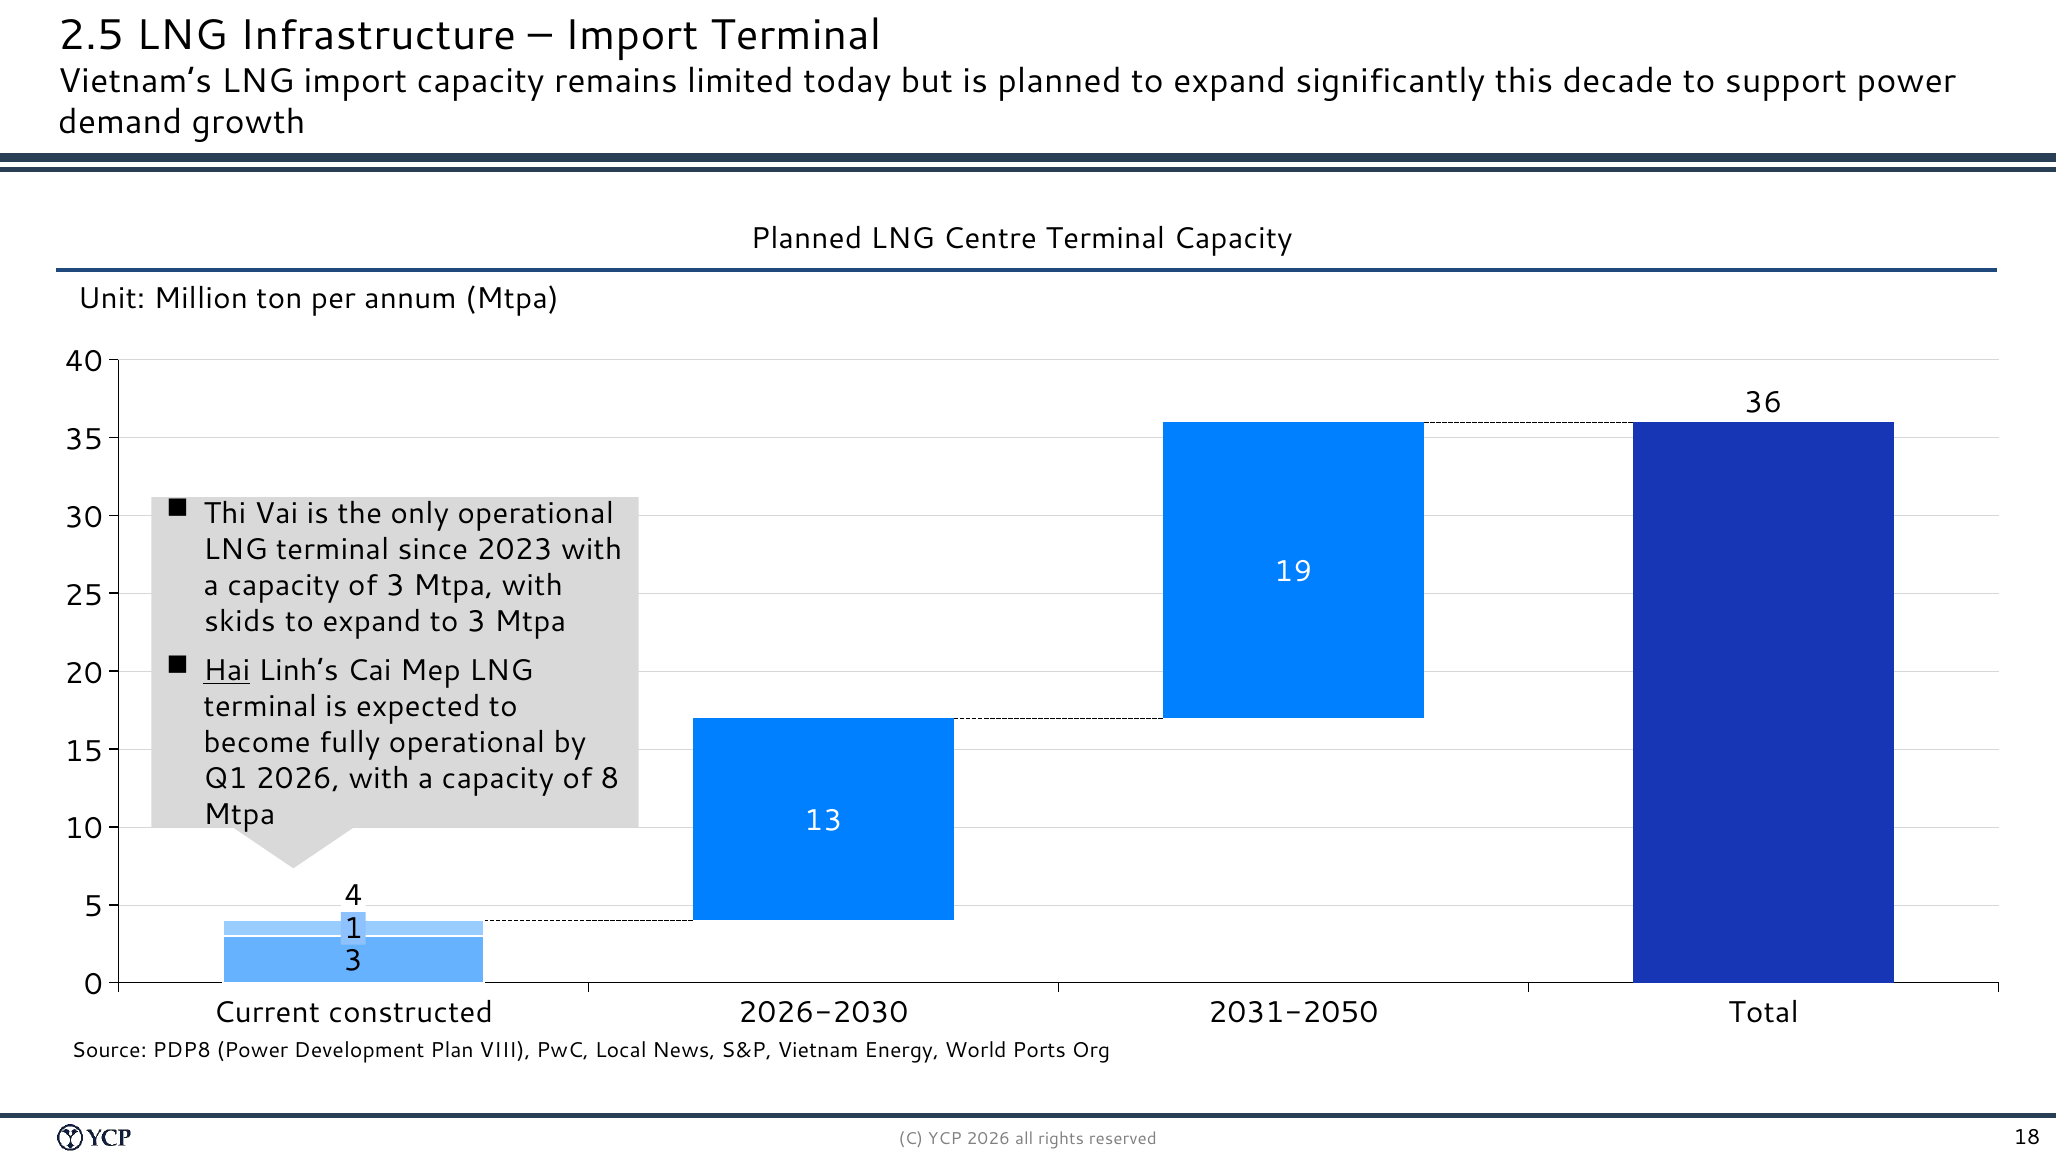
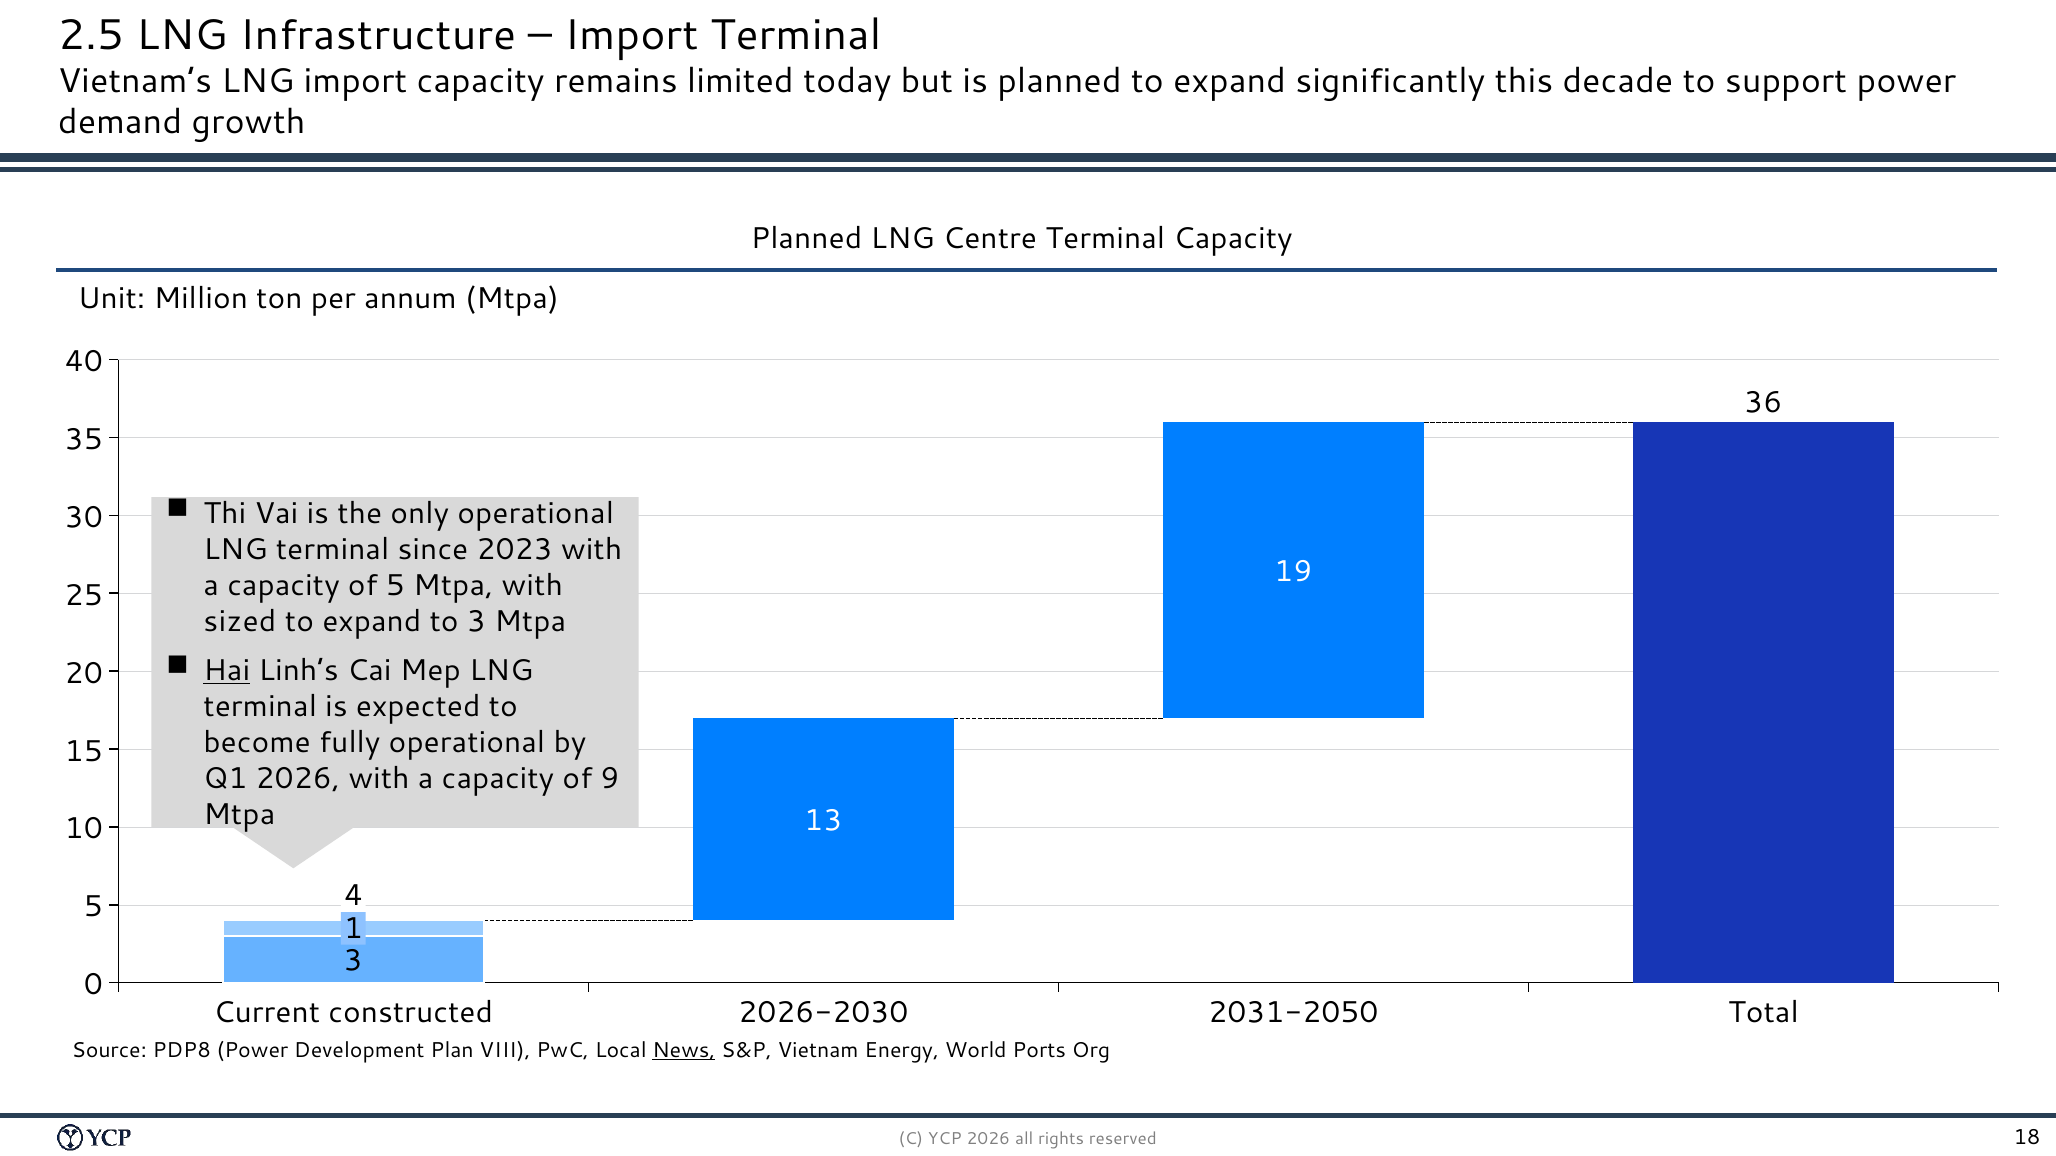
of 3: 3 -> 5
skids: skids -> sized
8: 8 -> 9
News underline: none -> present
